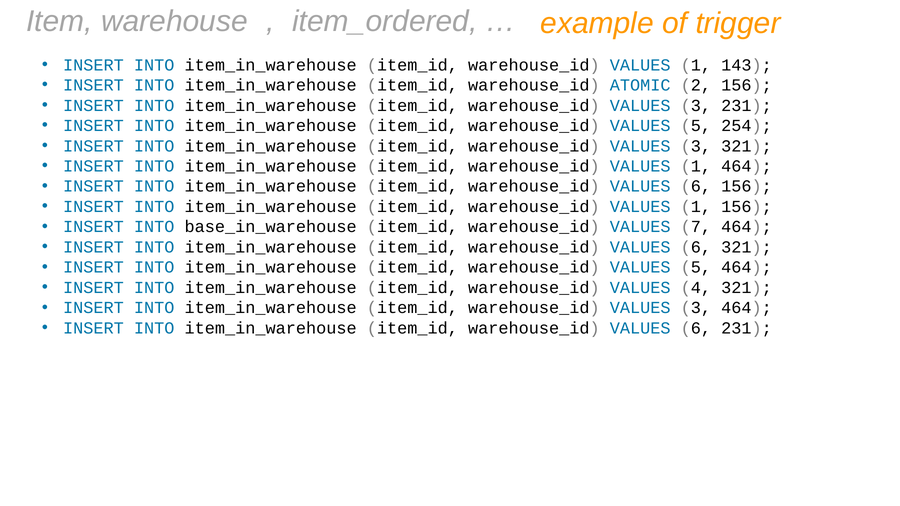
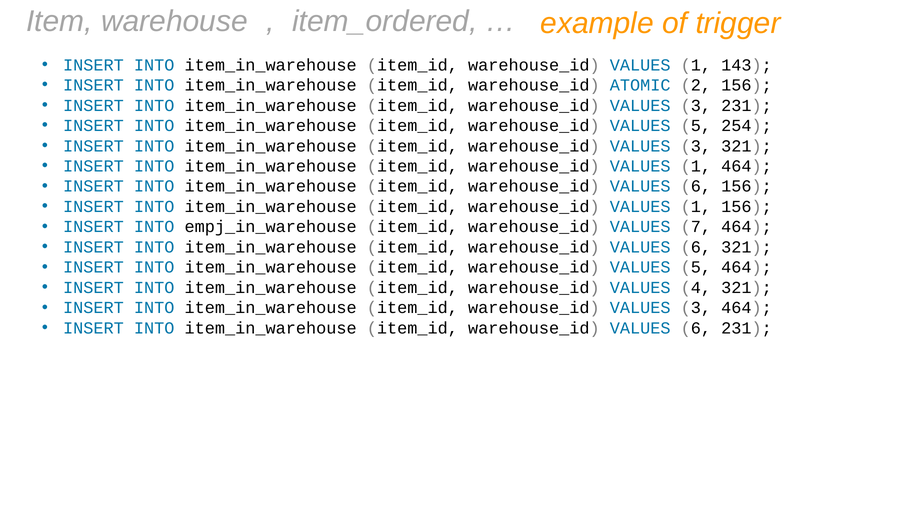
base_in_warehouse: base_in_warehouse -> empj_in_warehouse
